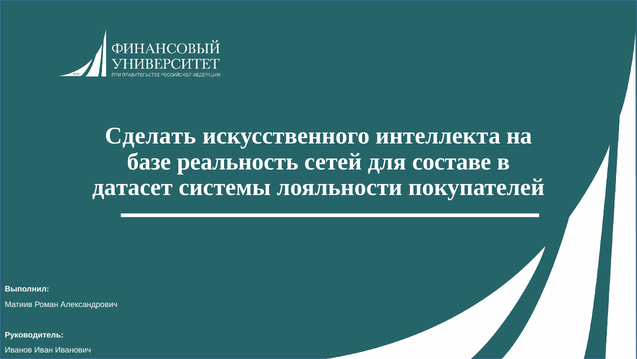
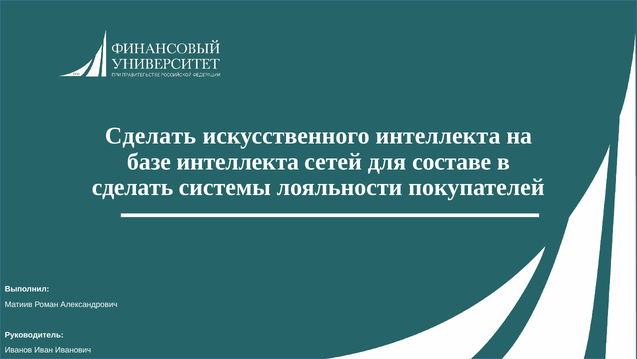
базе реальность: реальность -> интеллекта
датасет at (132, 187): датасет -> сделать
